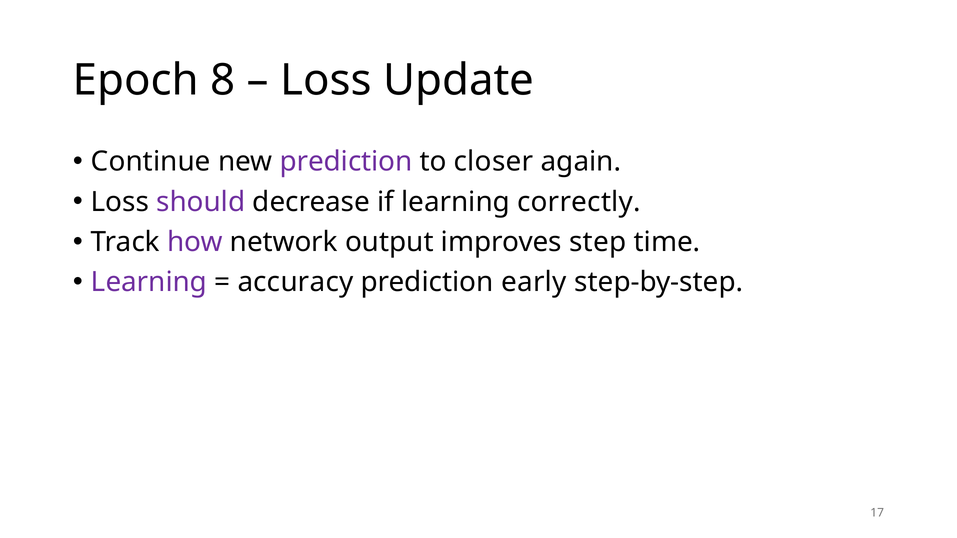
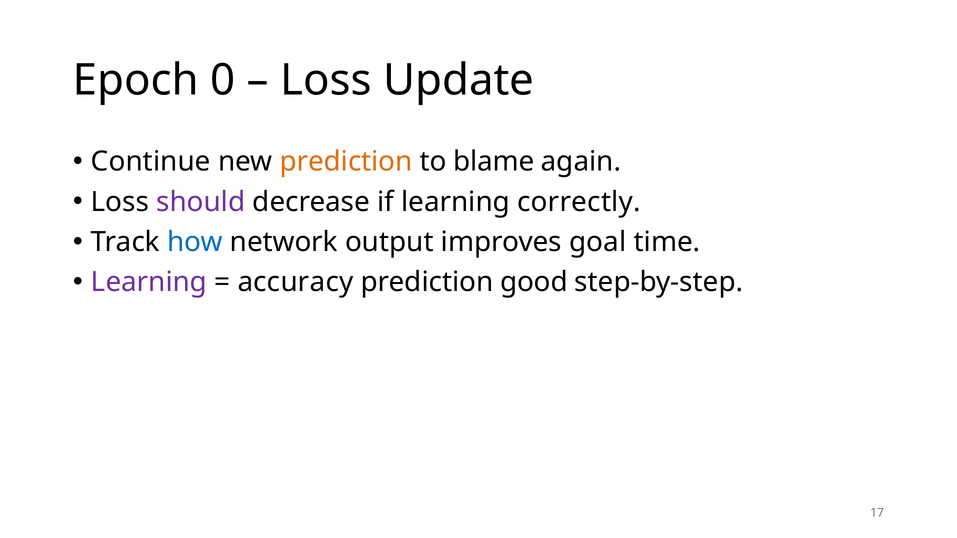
8: 8 -> 0
prediction at (346, 162) colour: purple -> orange
closer: closer -> blame
how colour: purple -> blue
step: step -> goal
early: early -> good
